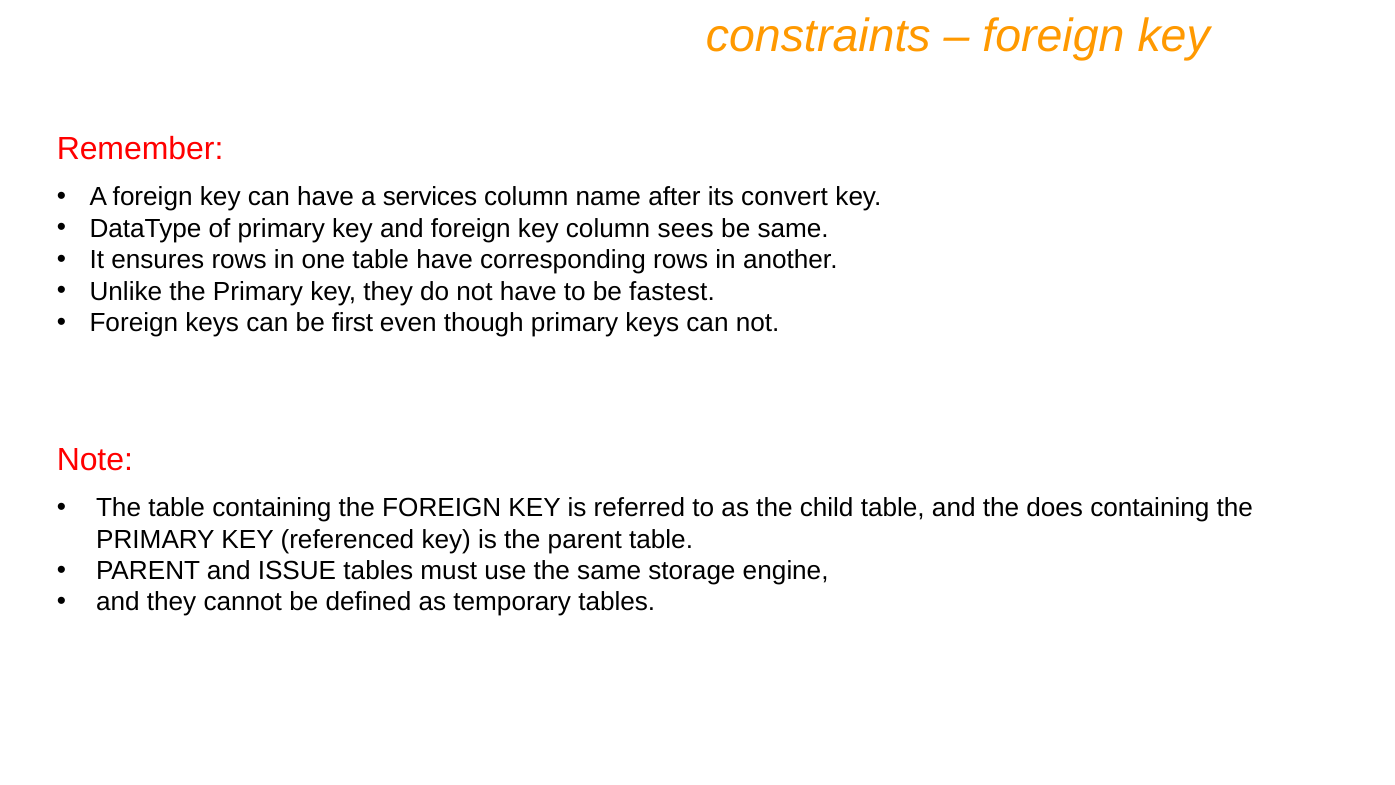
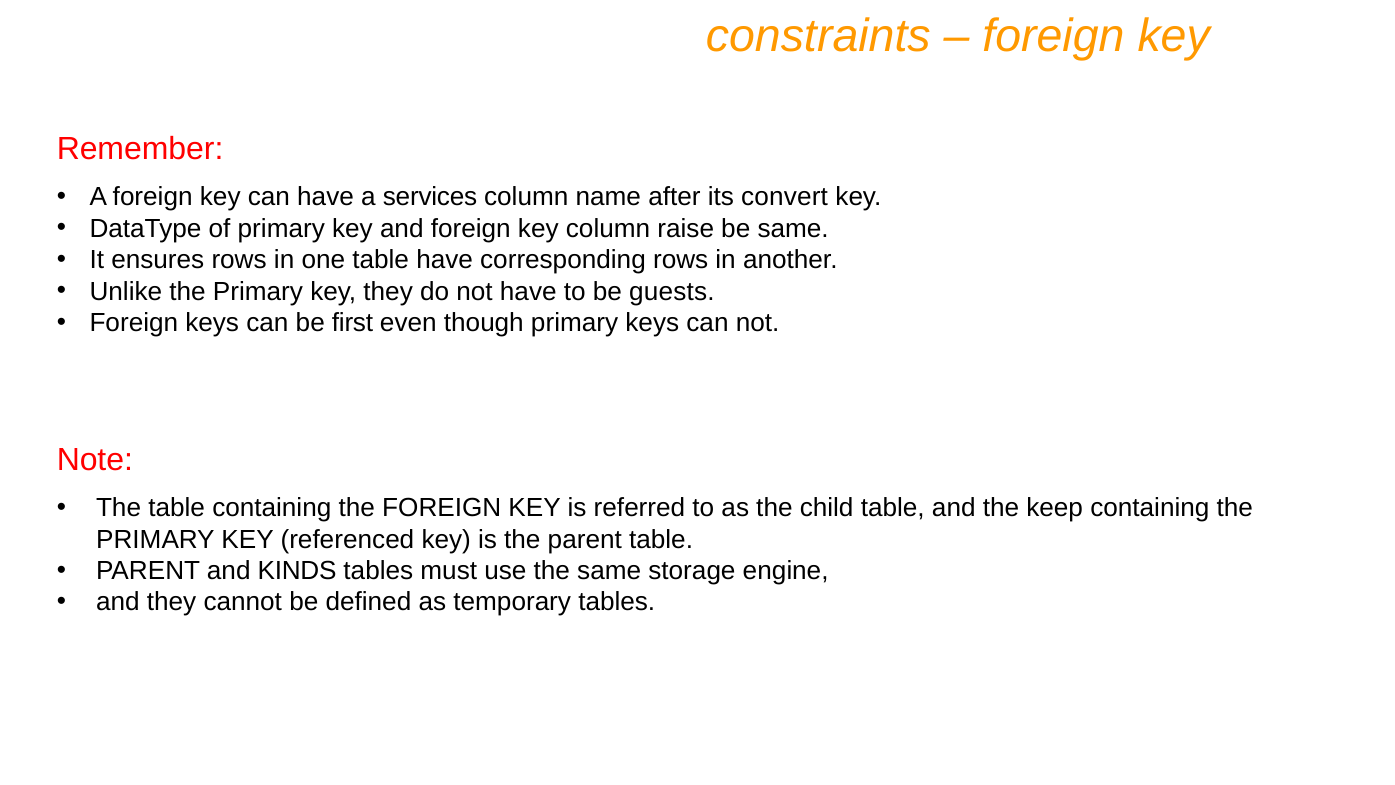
sees: sees -> raise
fastest: fastest -> guests
does: does -> keep
ISSUE: ISSUE -> KINDS
